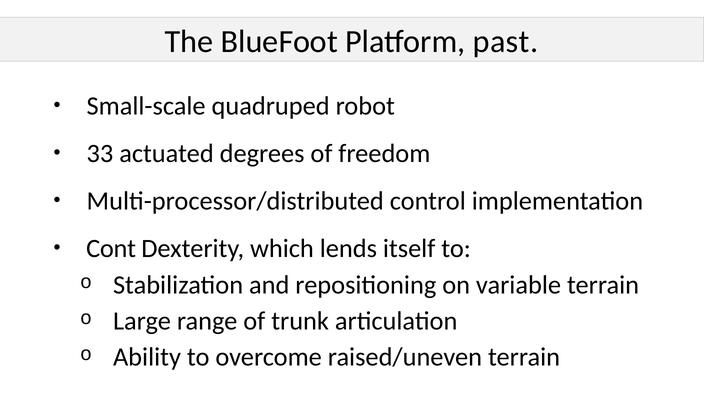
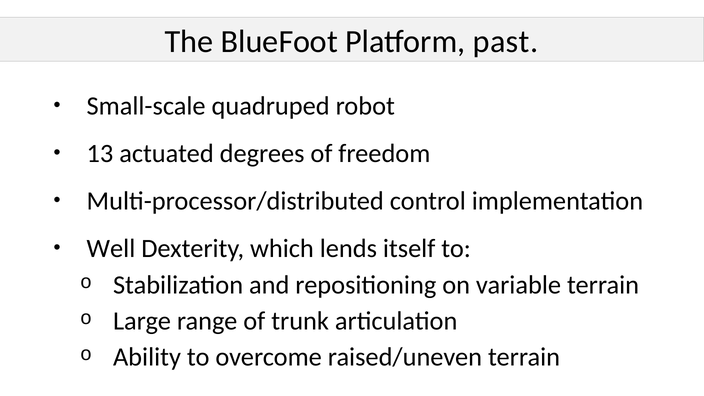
33: 33 -> 13
Cont: Cont -> Well
